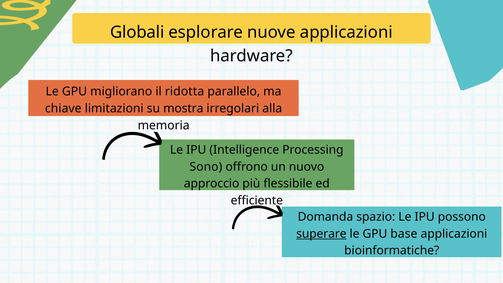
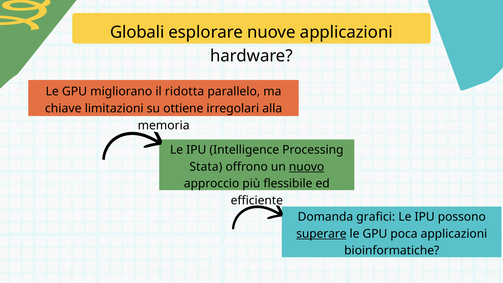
mostra: mostra -> ottiene
Sono: Sono -> Stata
nuovo underline: none -> present
spazio: spazio -> grafici
base: base -> poca
